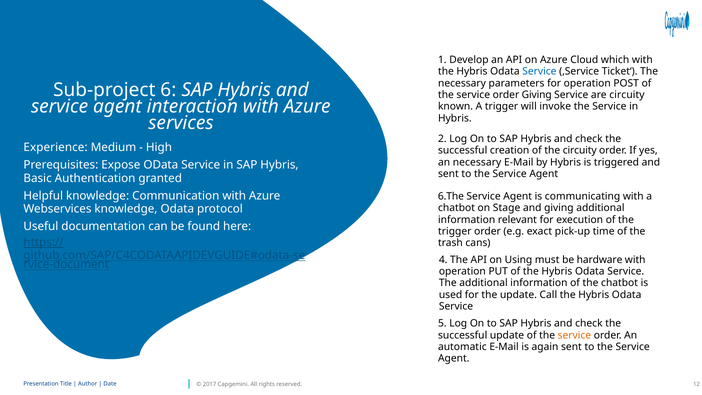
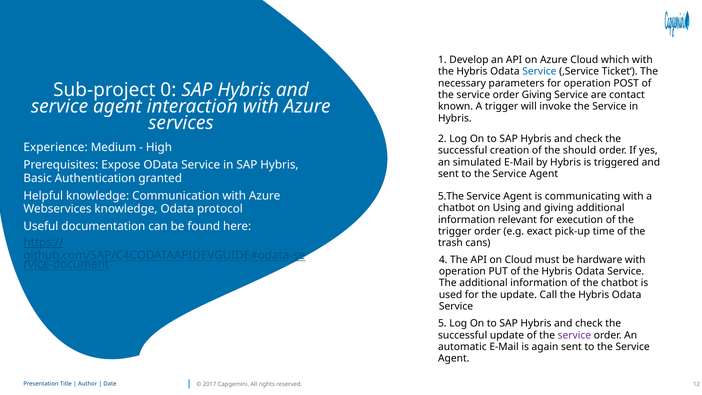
6: 6 -> 0
are circuity: circuity -> contact
the circuity: circuity -> should
an necessary: necessary -> simulated
6.The: 6.The -> 5.The
Stage: Stage -> Using
on Using: Using -> Cloud
service at (574, 335) colour: orange -> purple
